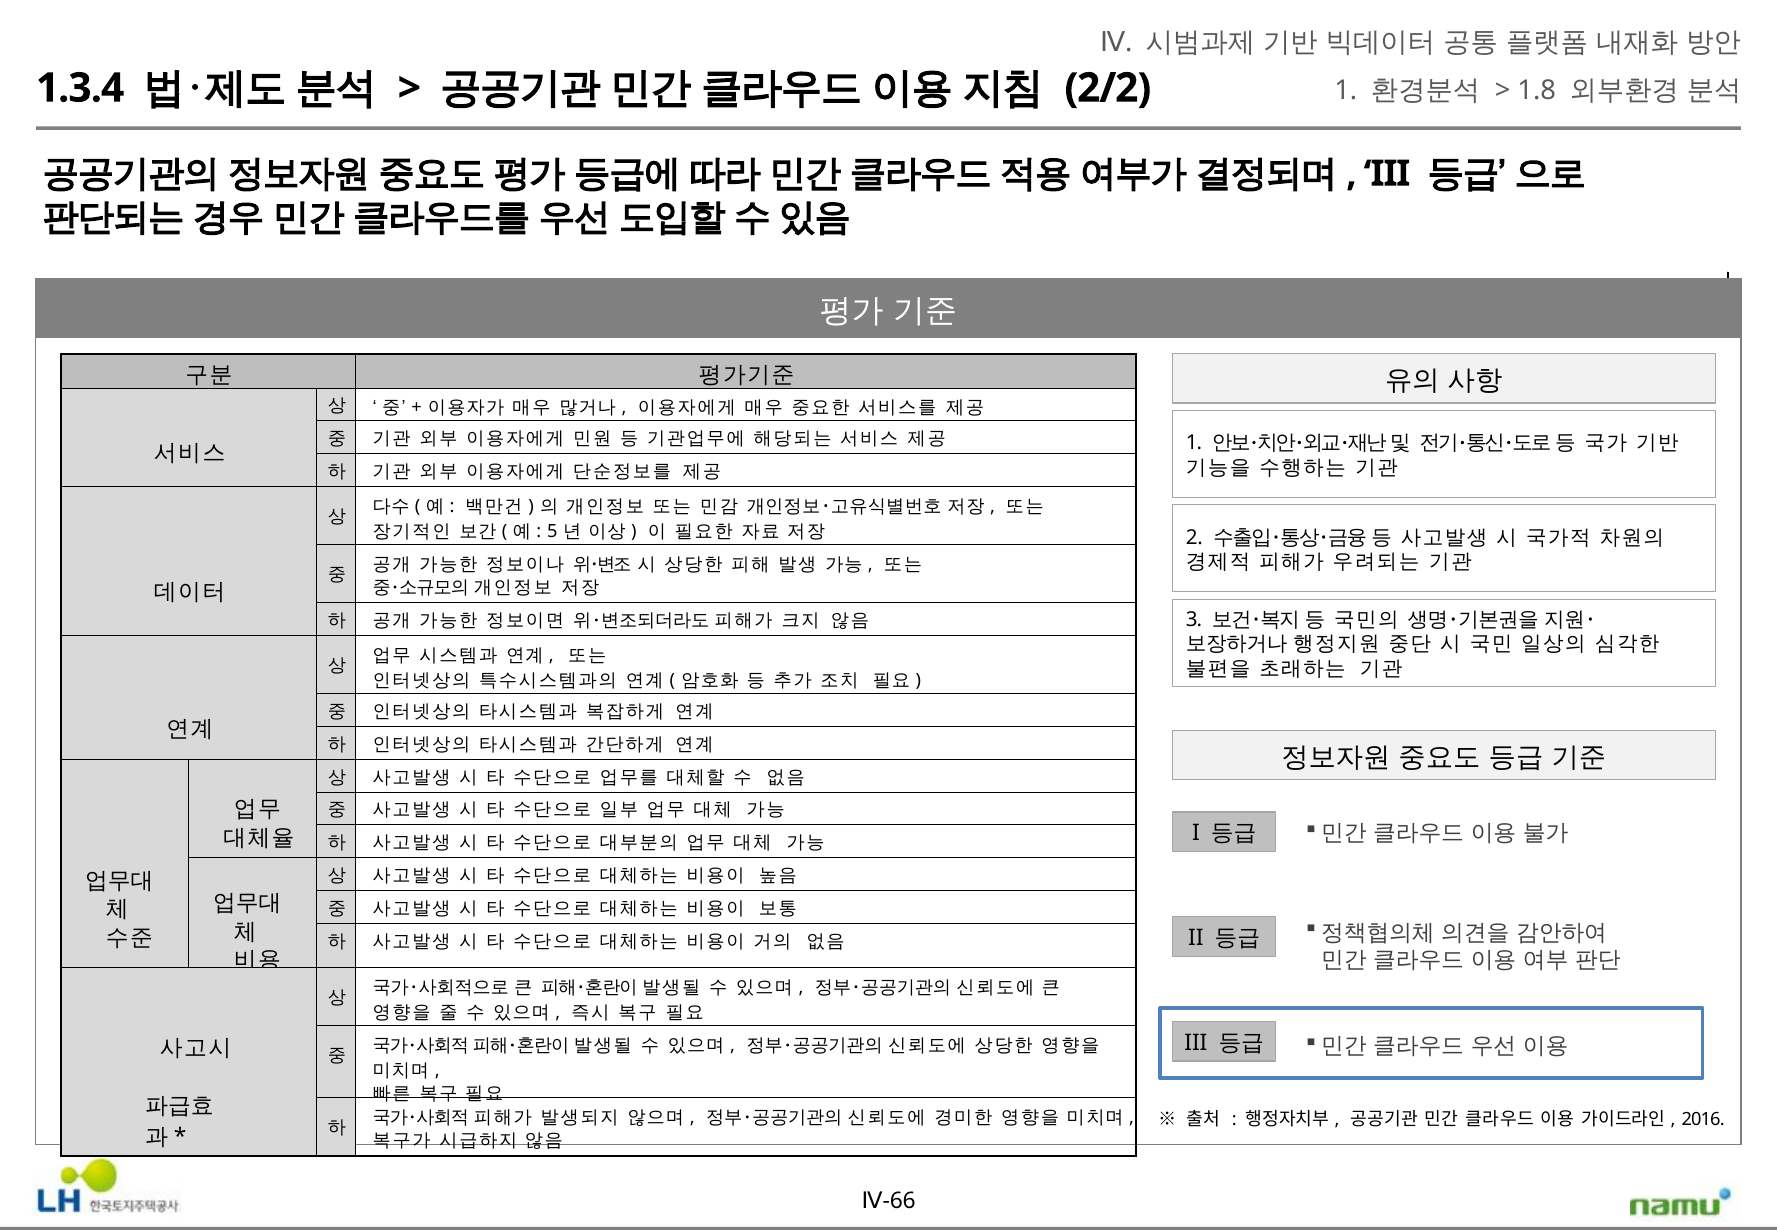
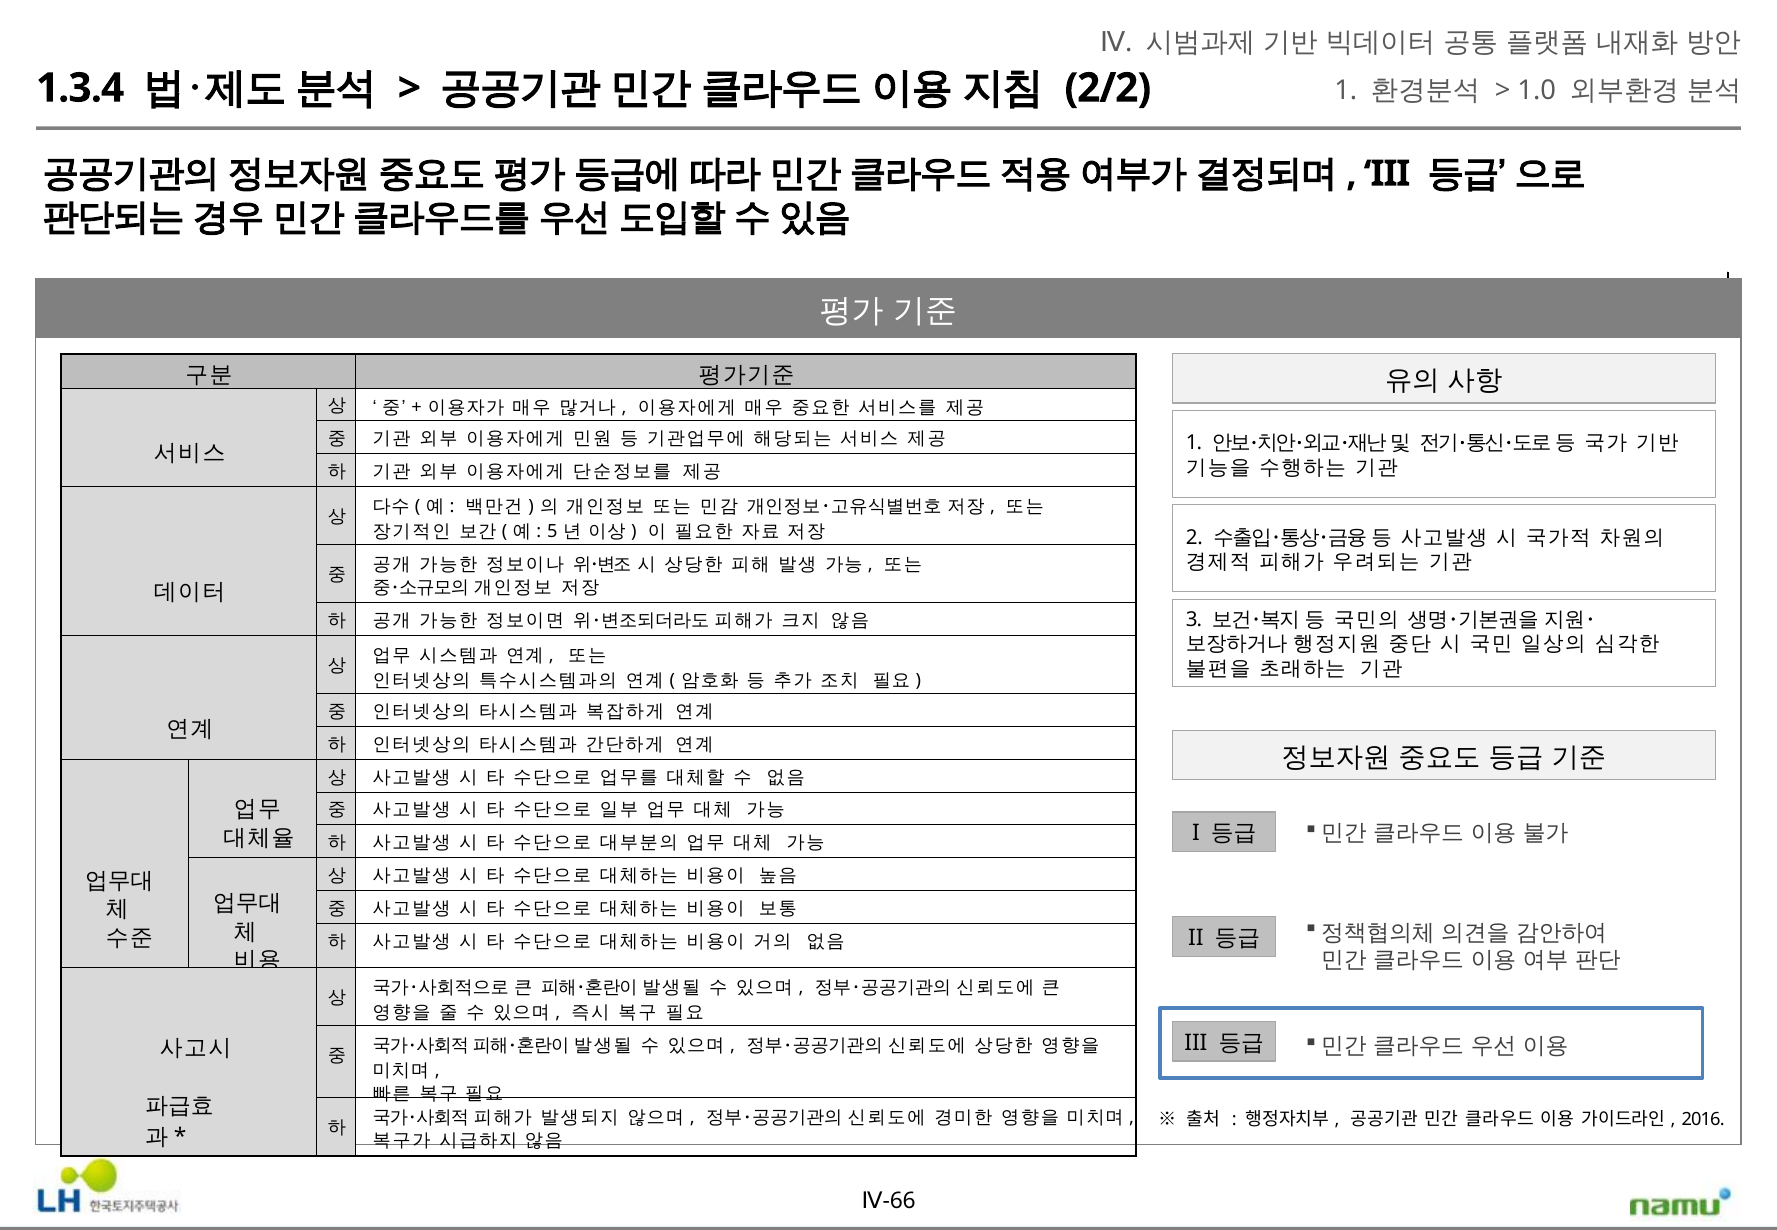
1.8: 1.8 -> 1.0
